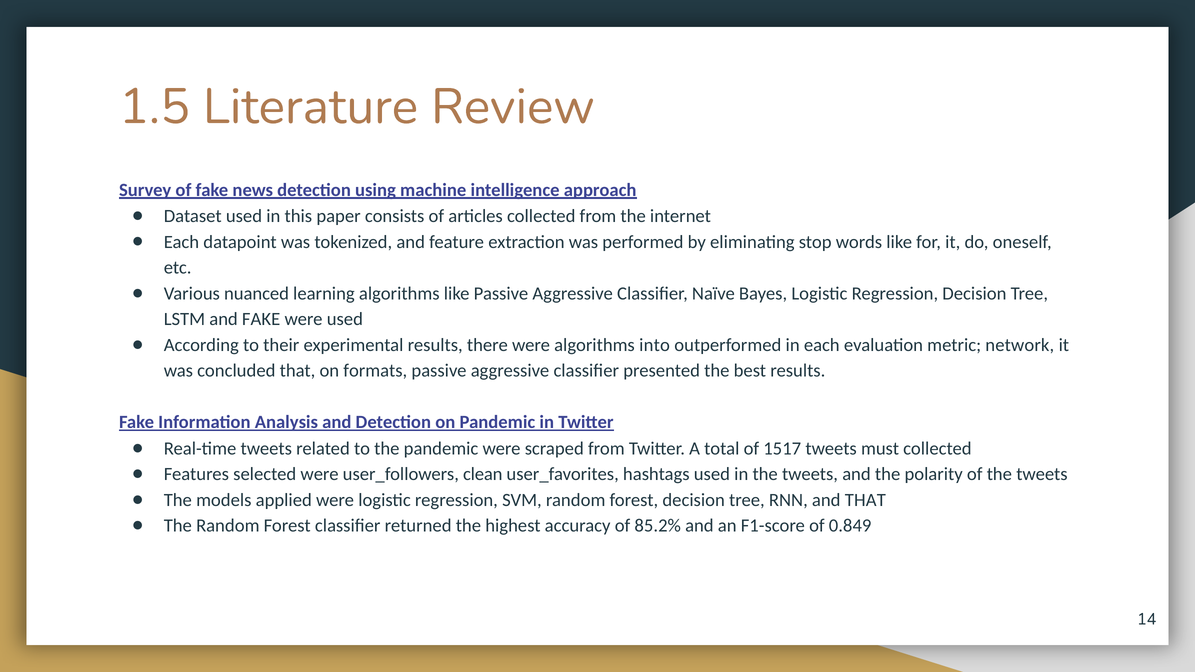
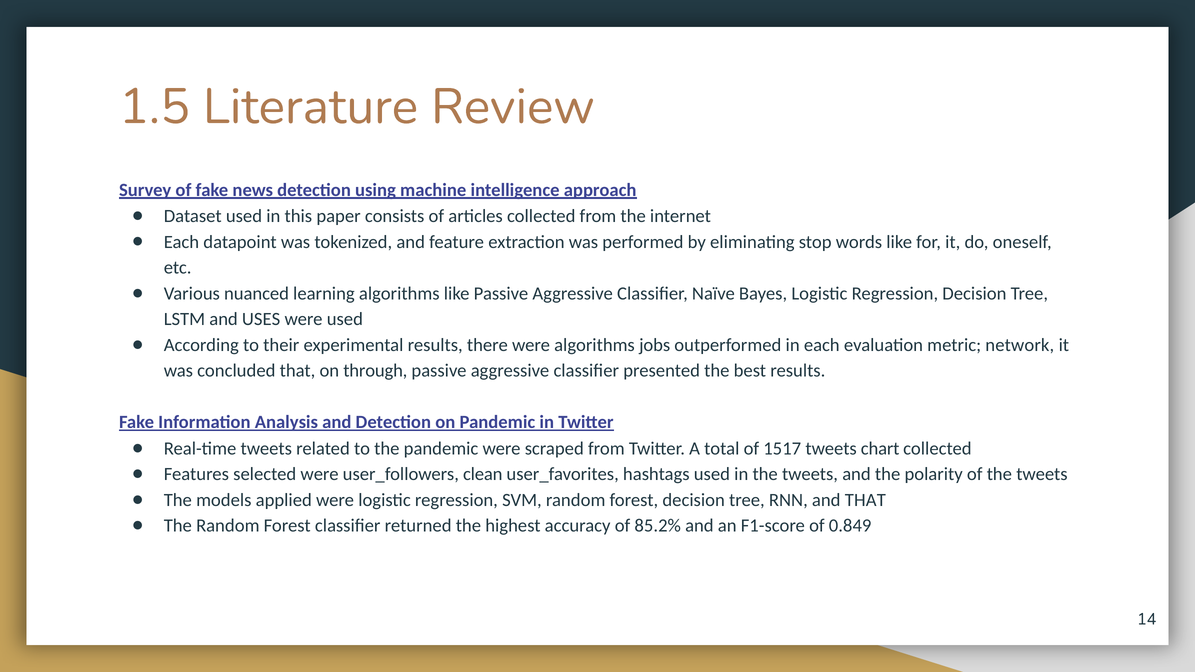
and FAKE: FAKE -> USES
into: into -> jobs
formats: formats -> through
must: must -> chart
